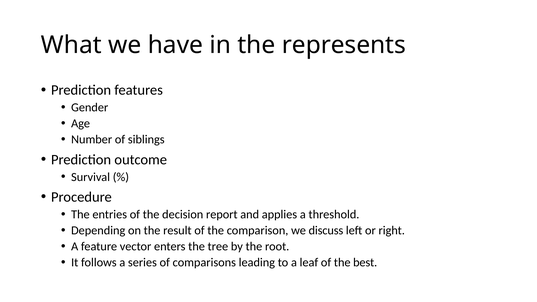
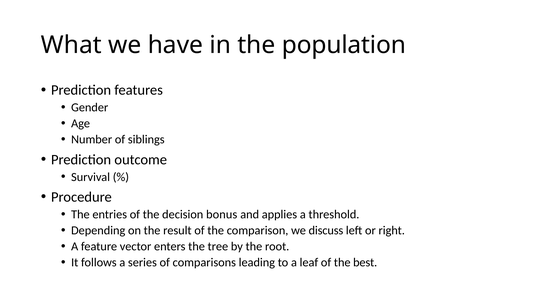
represents: represents -> population
report: report -> bonus
